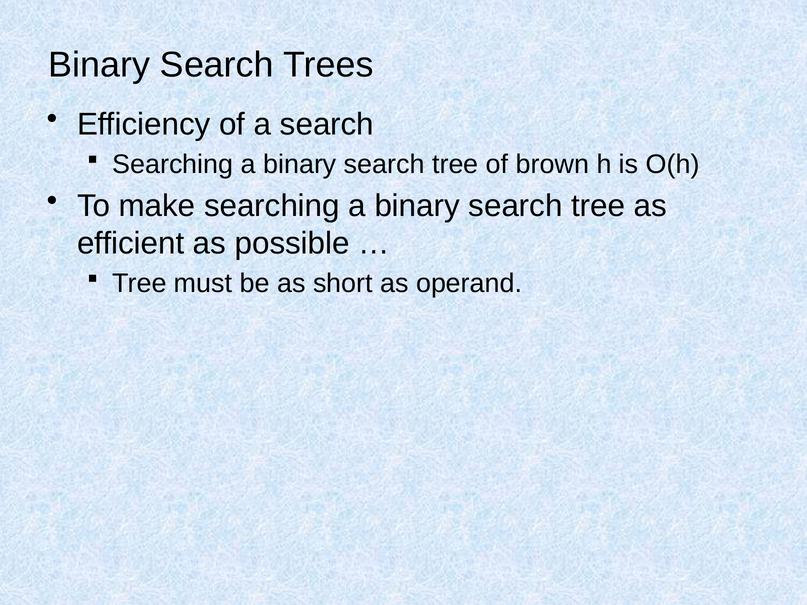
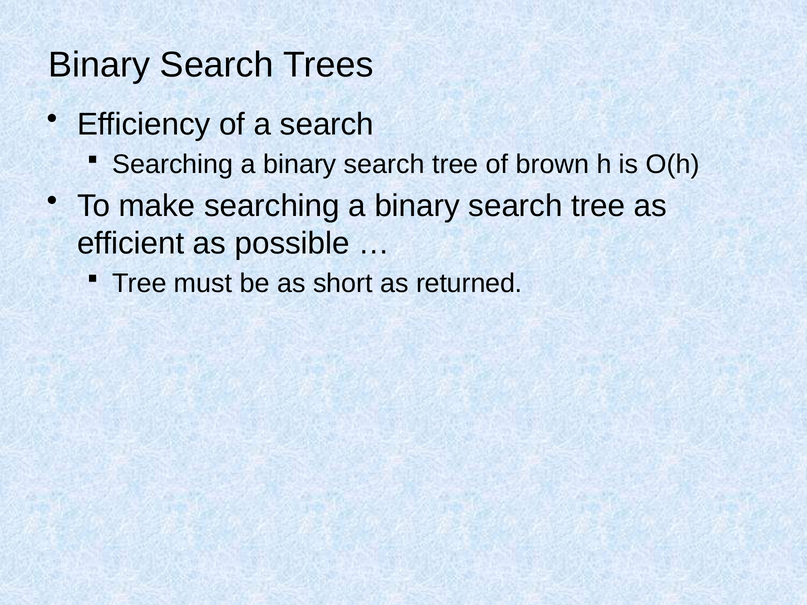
operand: operand -> returned
